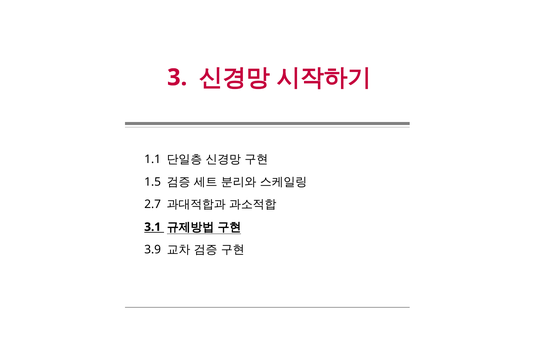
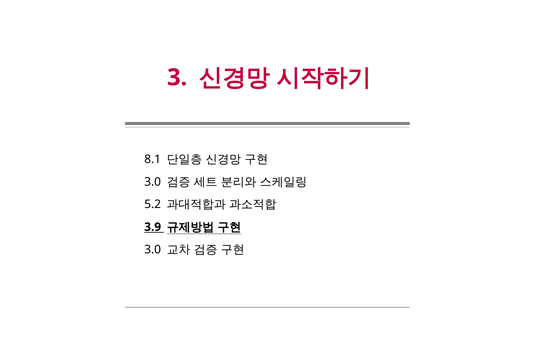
1.1: 1.1 -> 8.1
1.5 at (153, 182): 1.5 -> 3.0
2.7: 2.7 -> 5.2
3.1: 3.1 -> 3.9
3.9 at (153, 250): 3.9 -> 3.0
